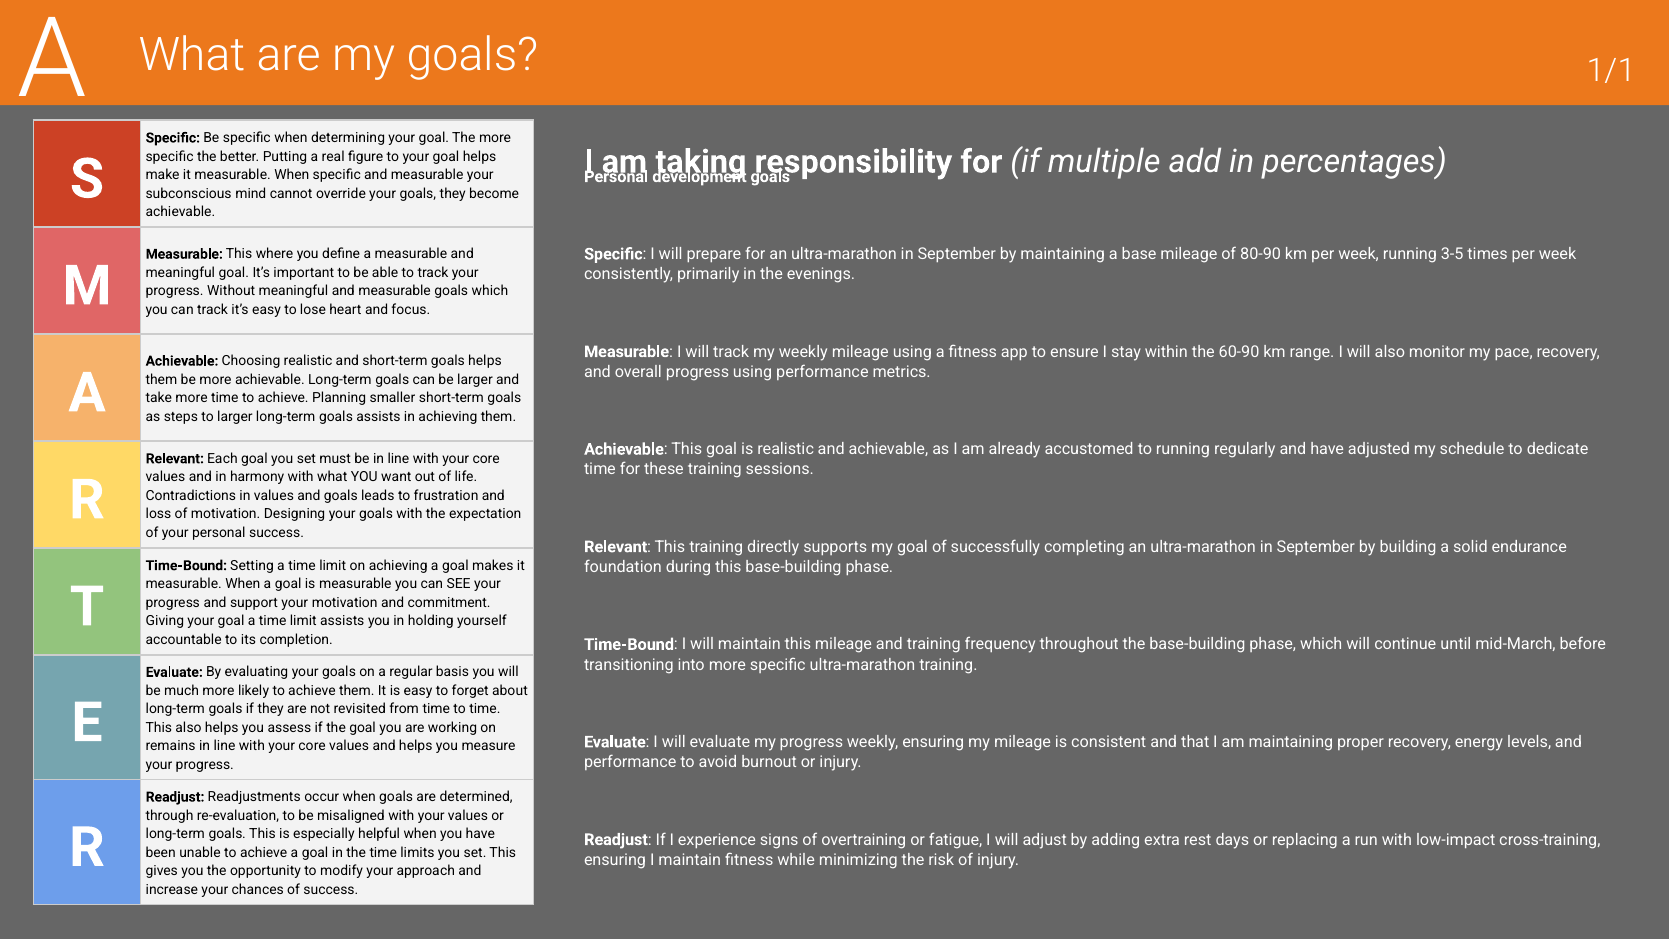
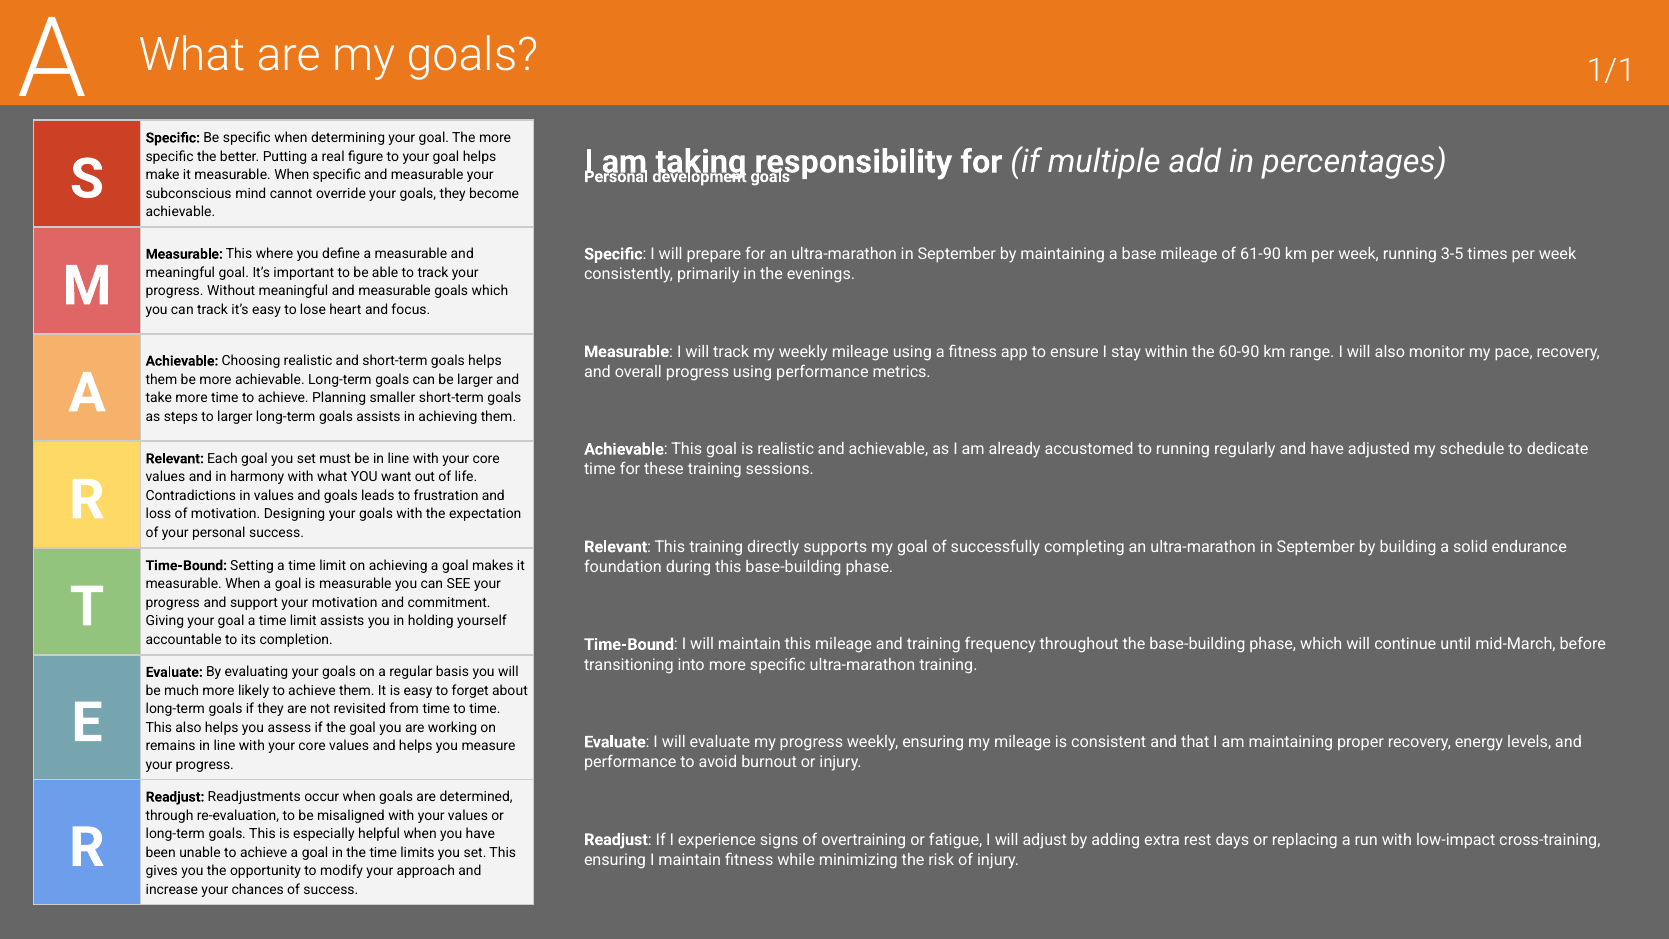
80-90: 80-90 -> 61-90
